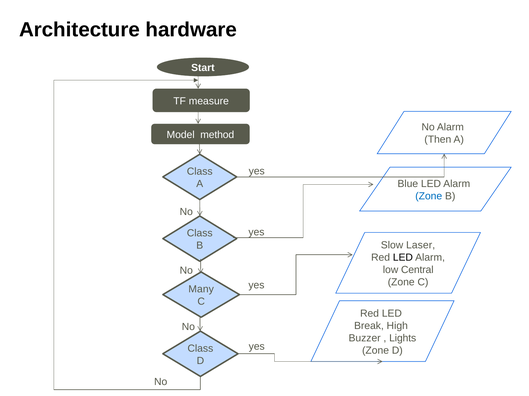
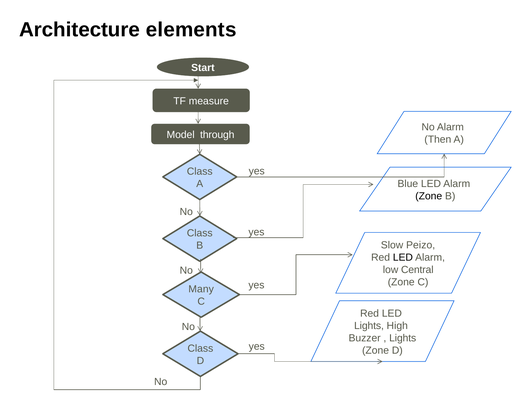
hardware: hardware -> elements
method: method -> through
Zone at (429, 196) colour: blue -> black
Laser: Laser -> Peizo
Break at (369, 326): Break -> Lights
